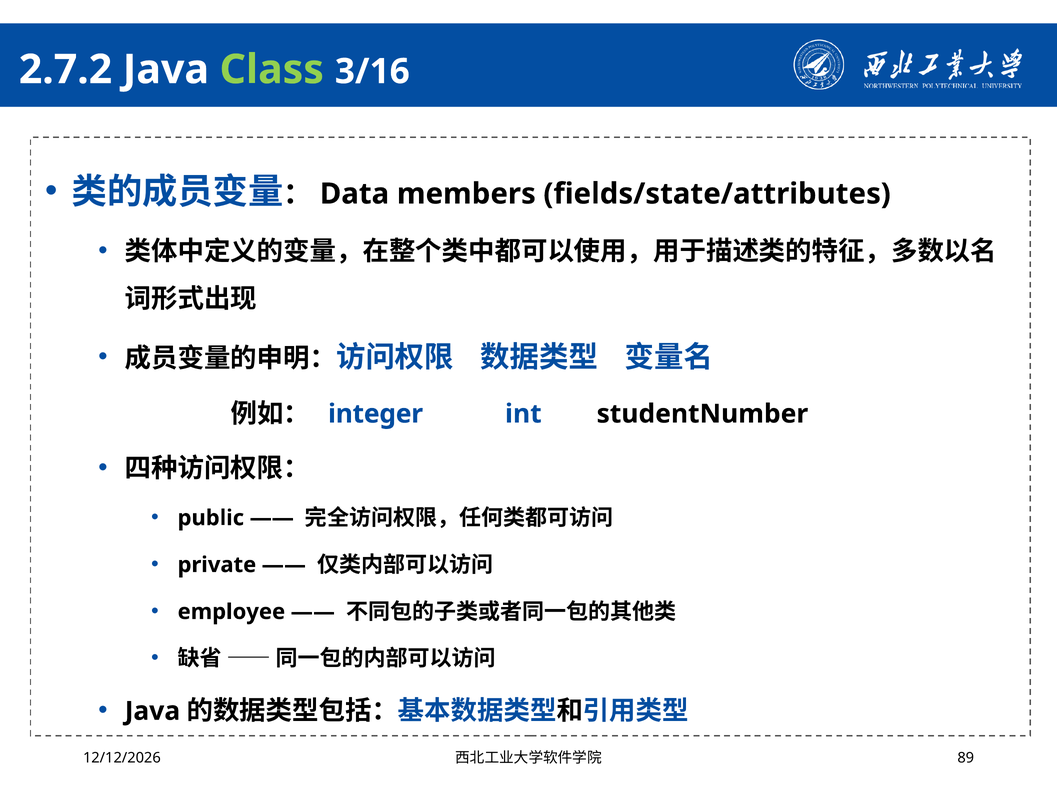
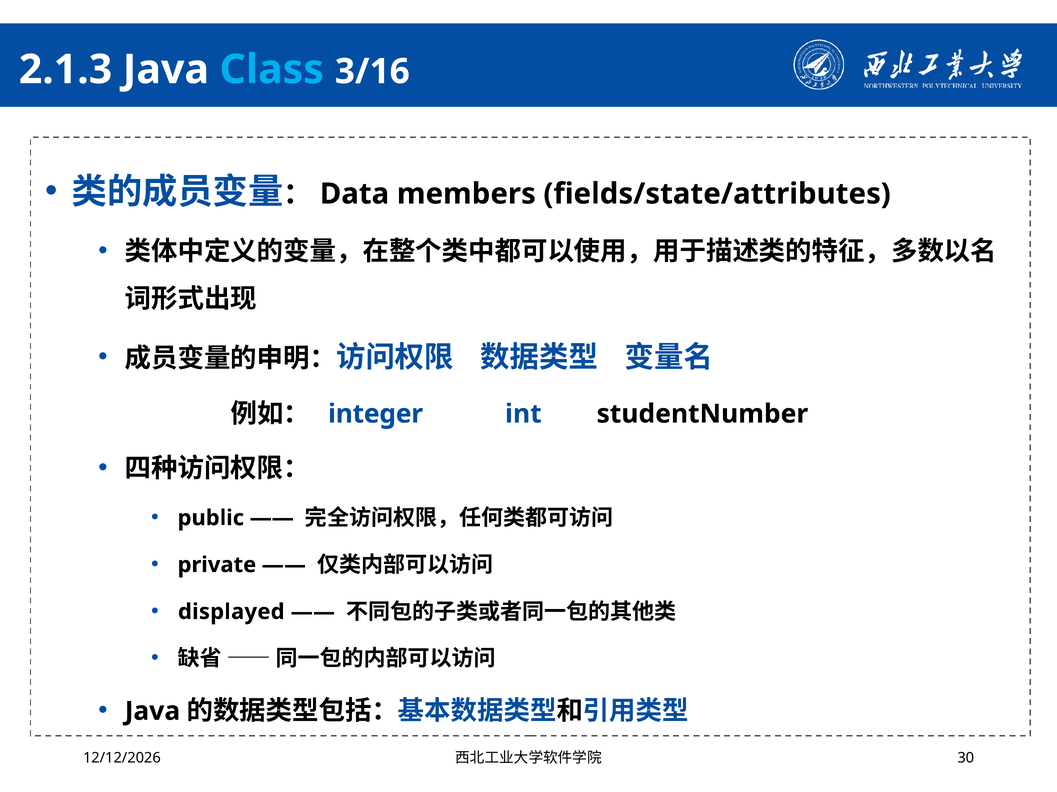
2.7.2: 2.7.2 -> 2.1.3
Class colour: light green -> light blue
employee: employee -> displayed
89: 89 -> 30
